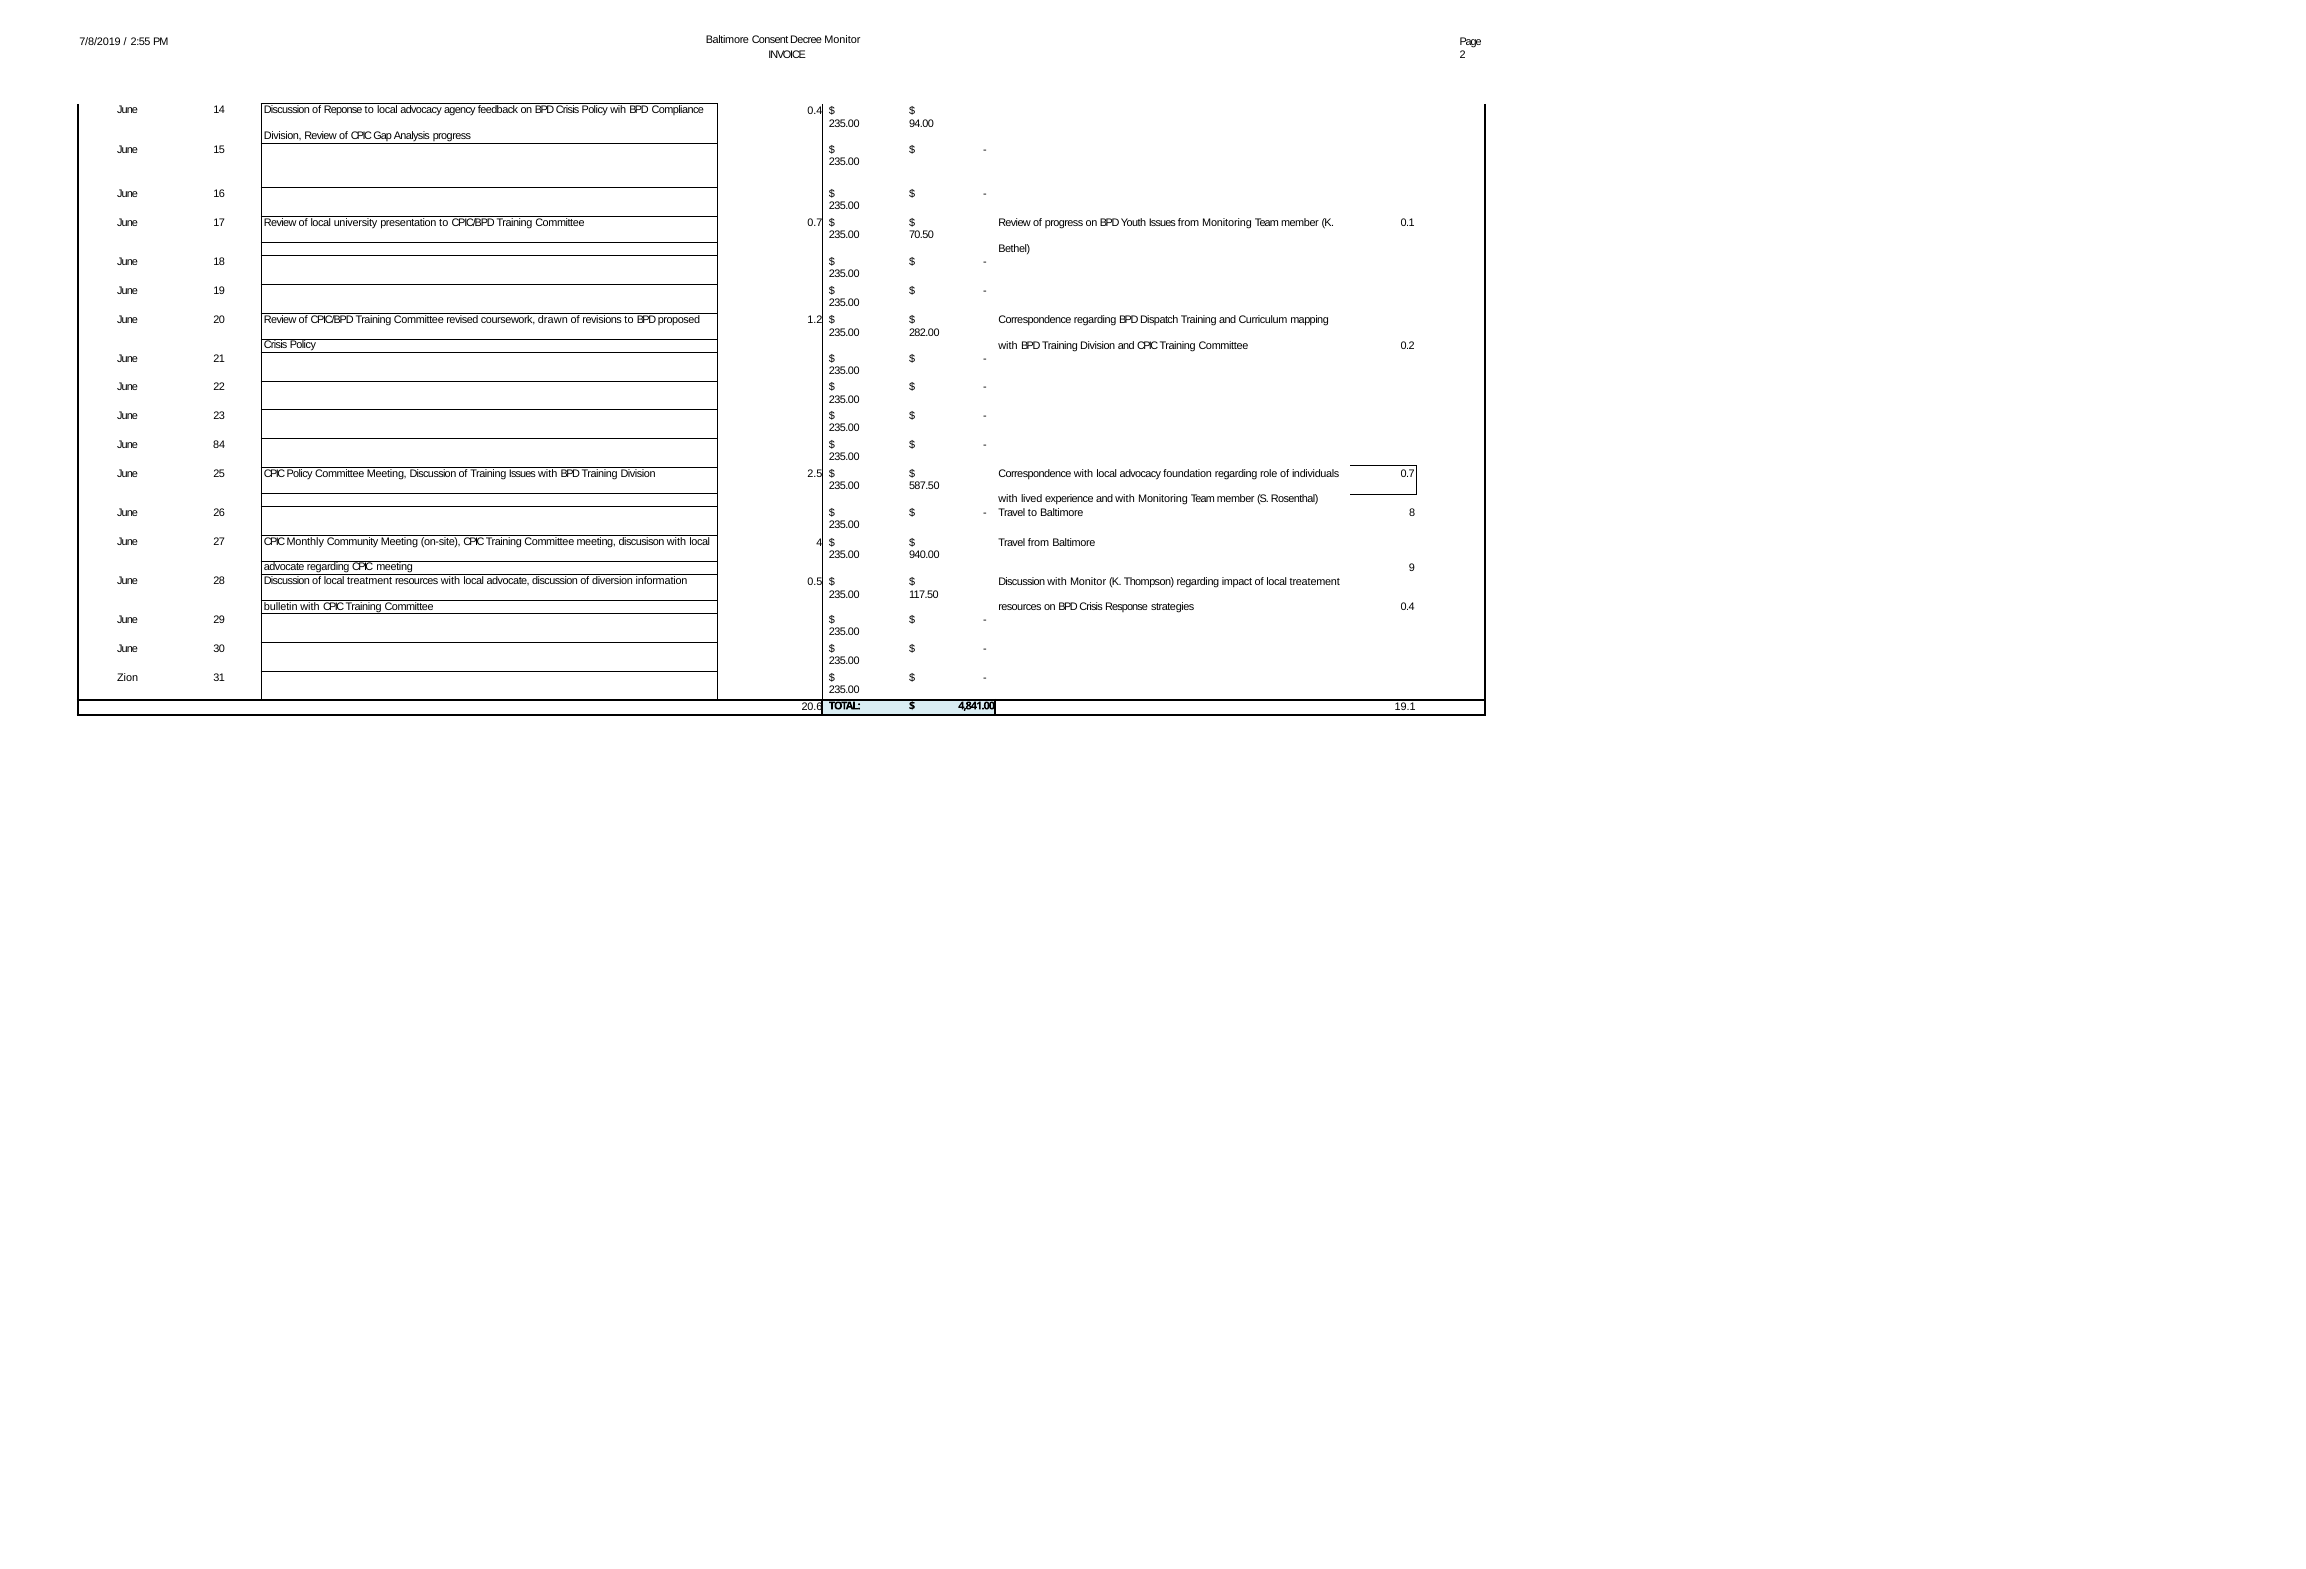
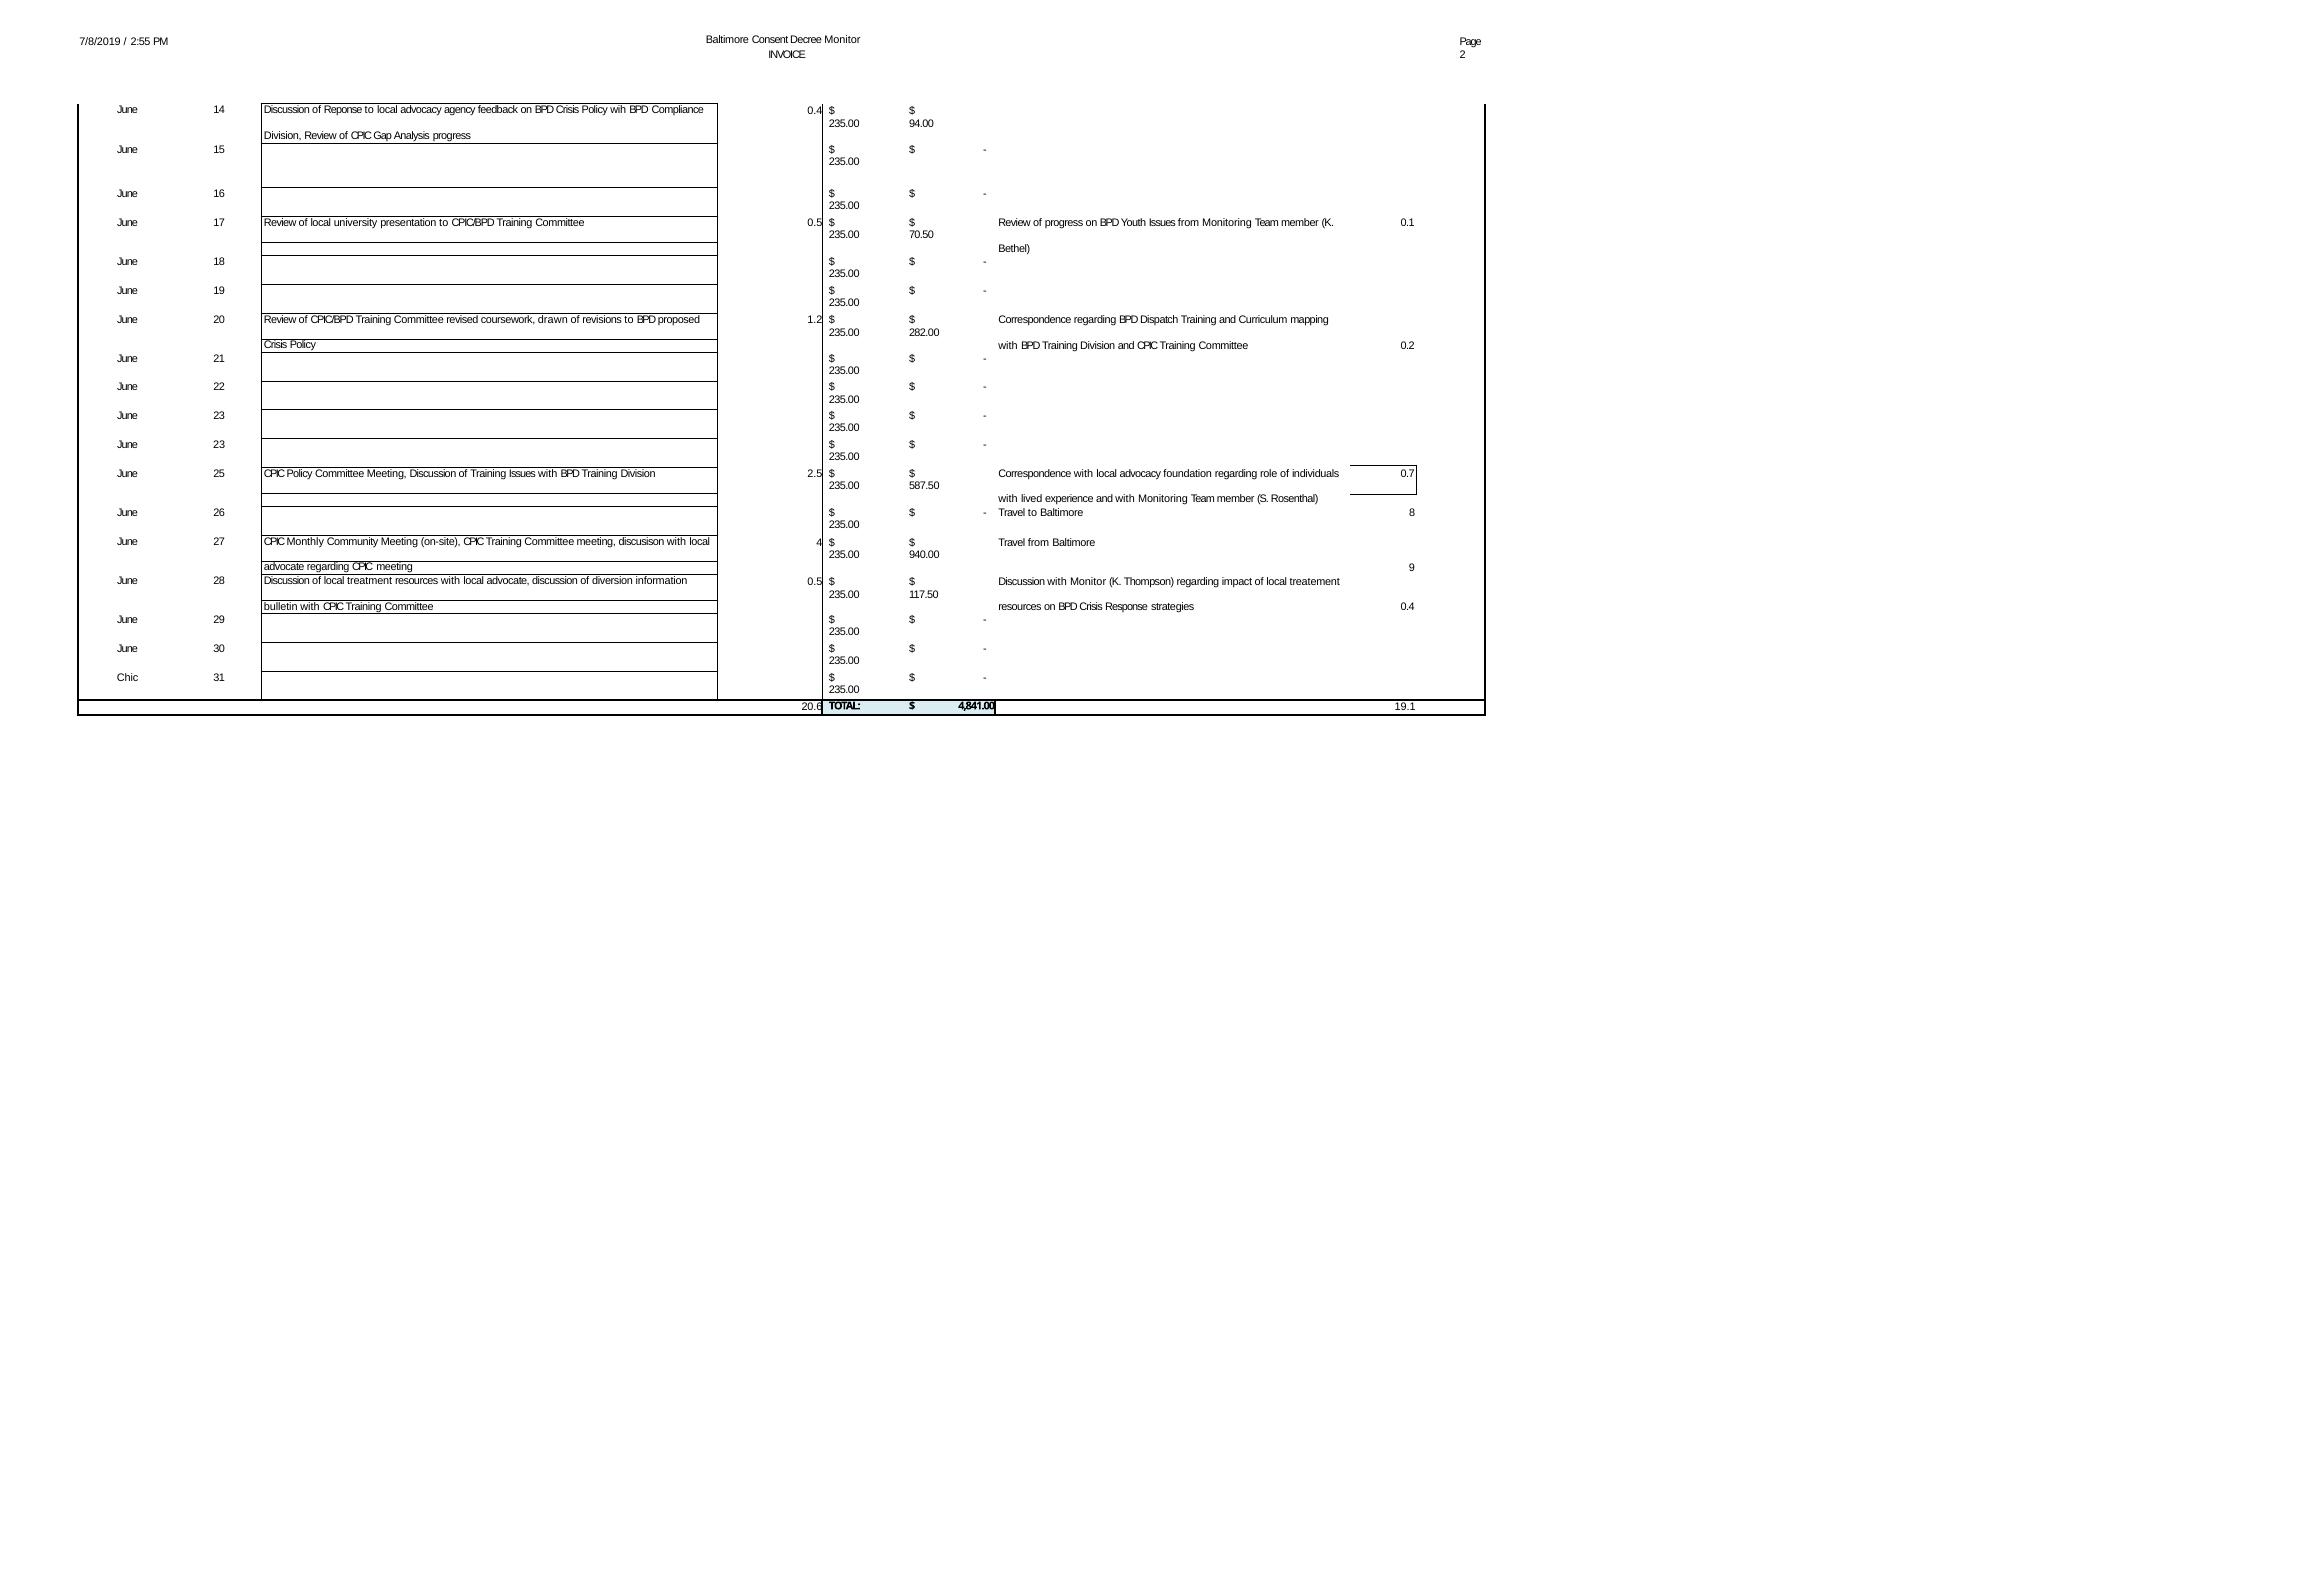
Committee 0.7: 0.7 -> 0.5
84 at (219, 445): 84 -> 23
Zion: Zion -> Chic
